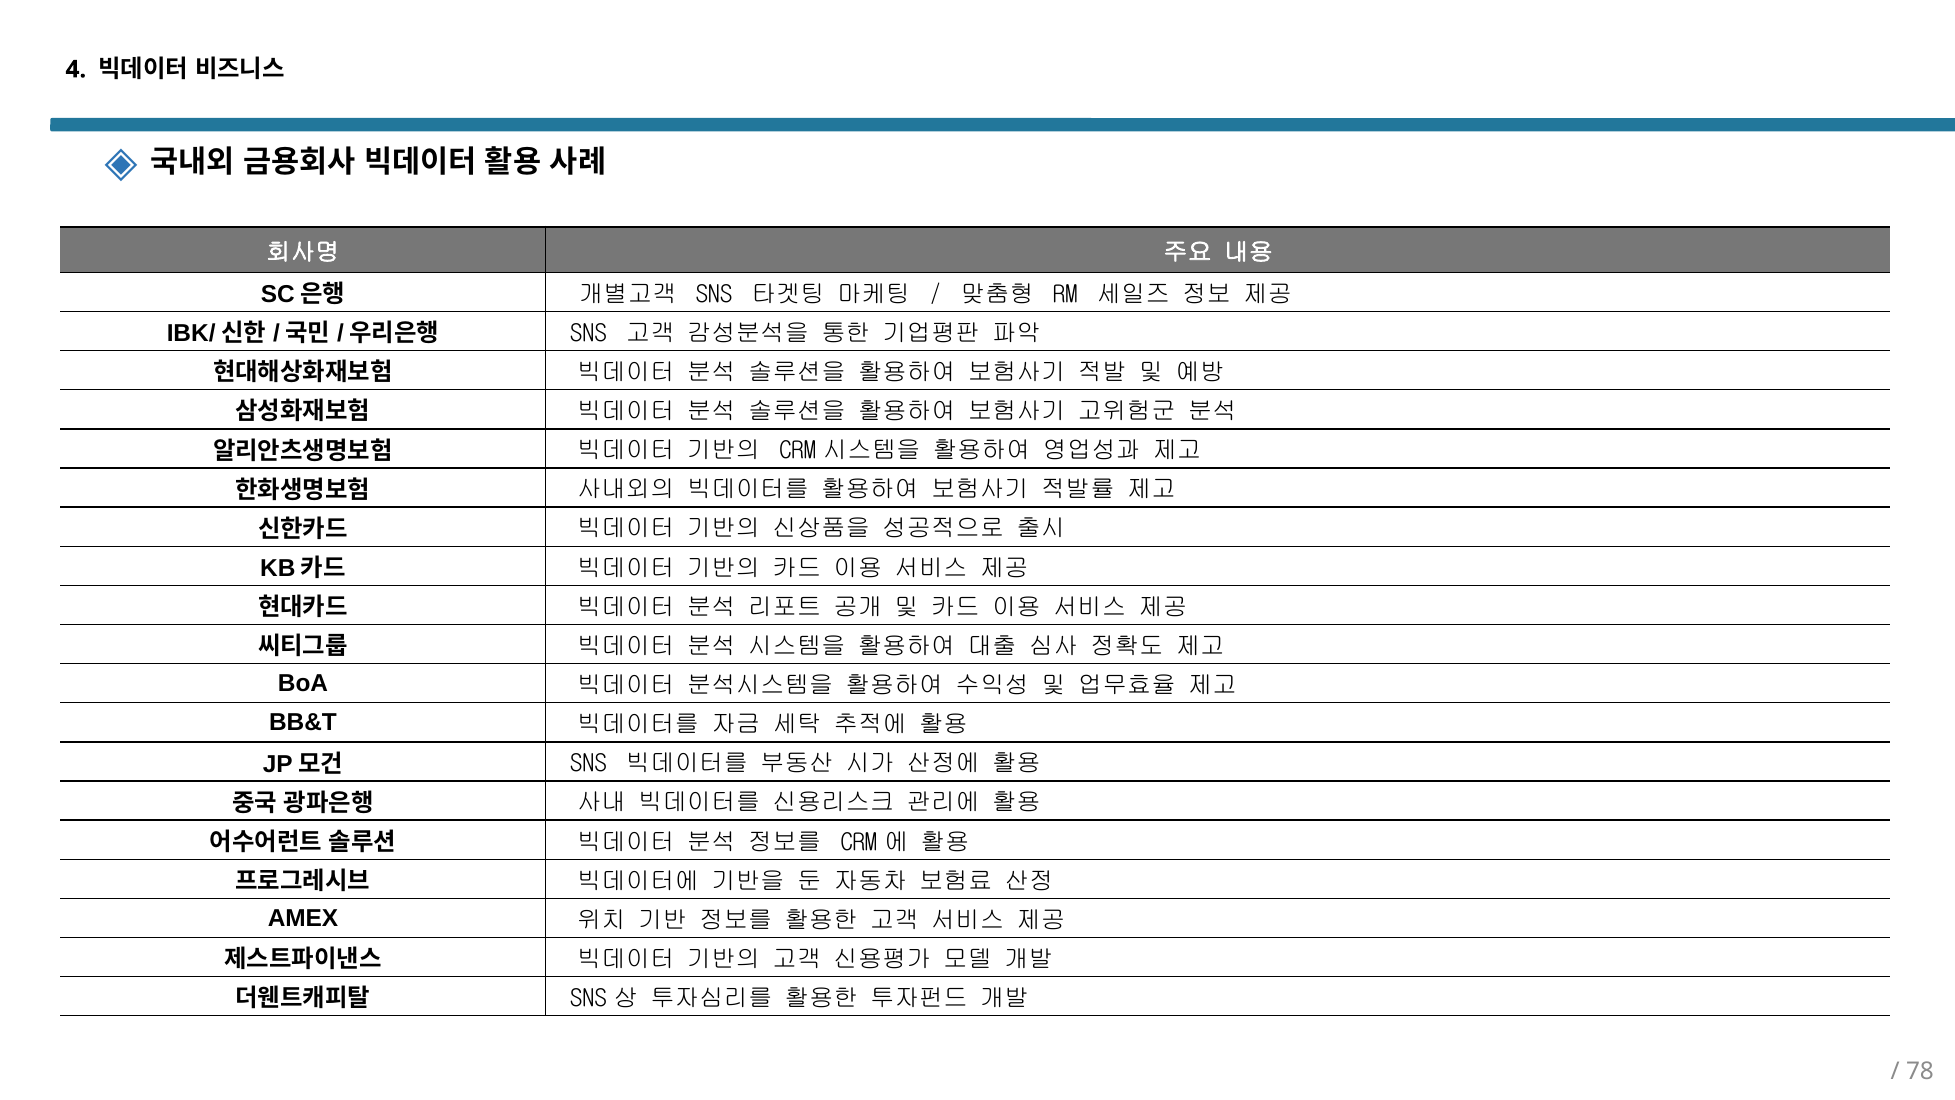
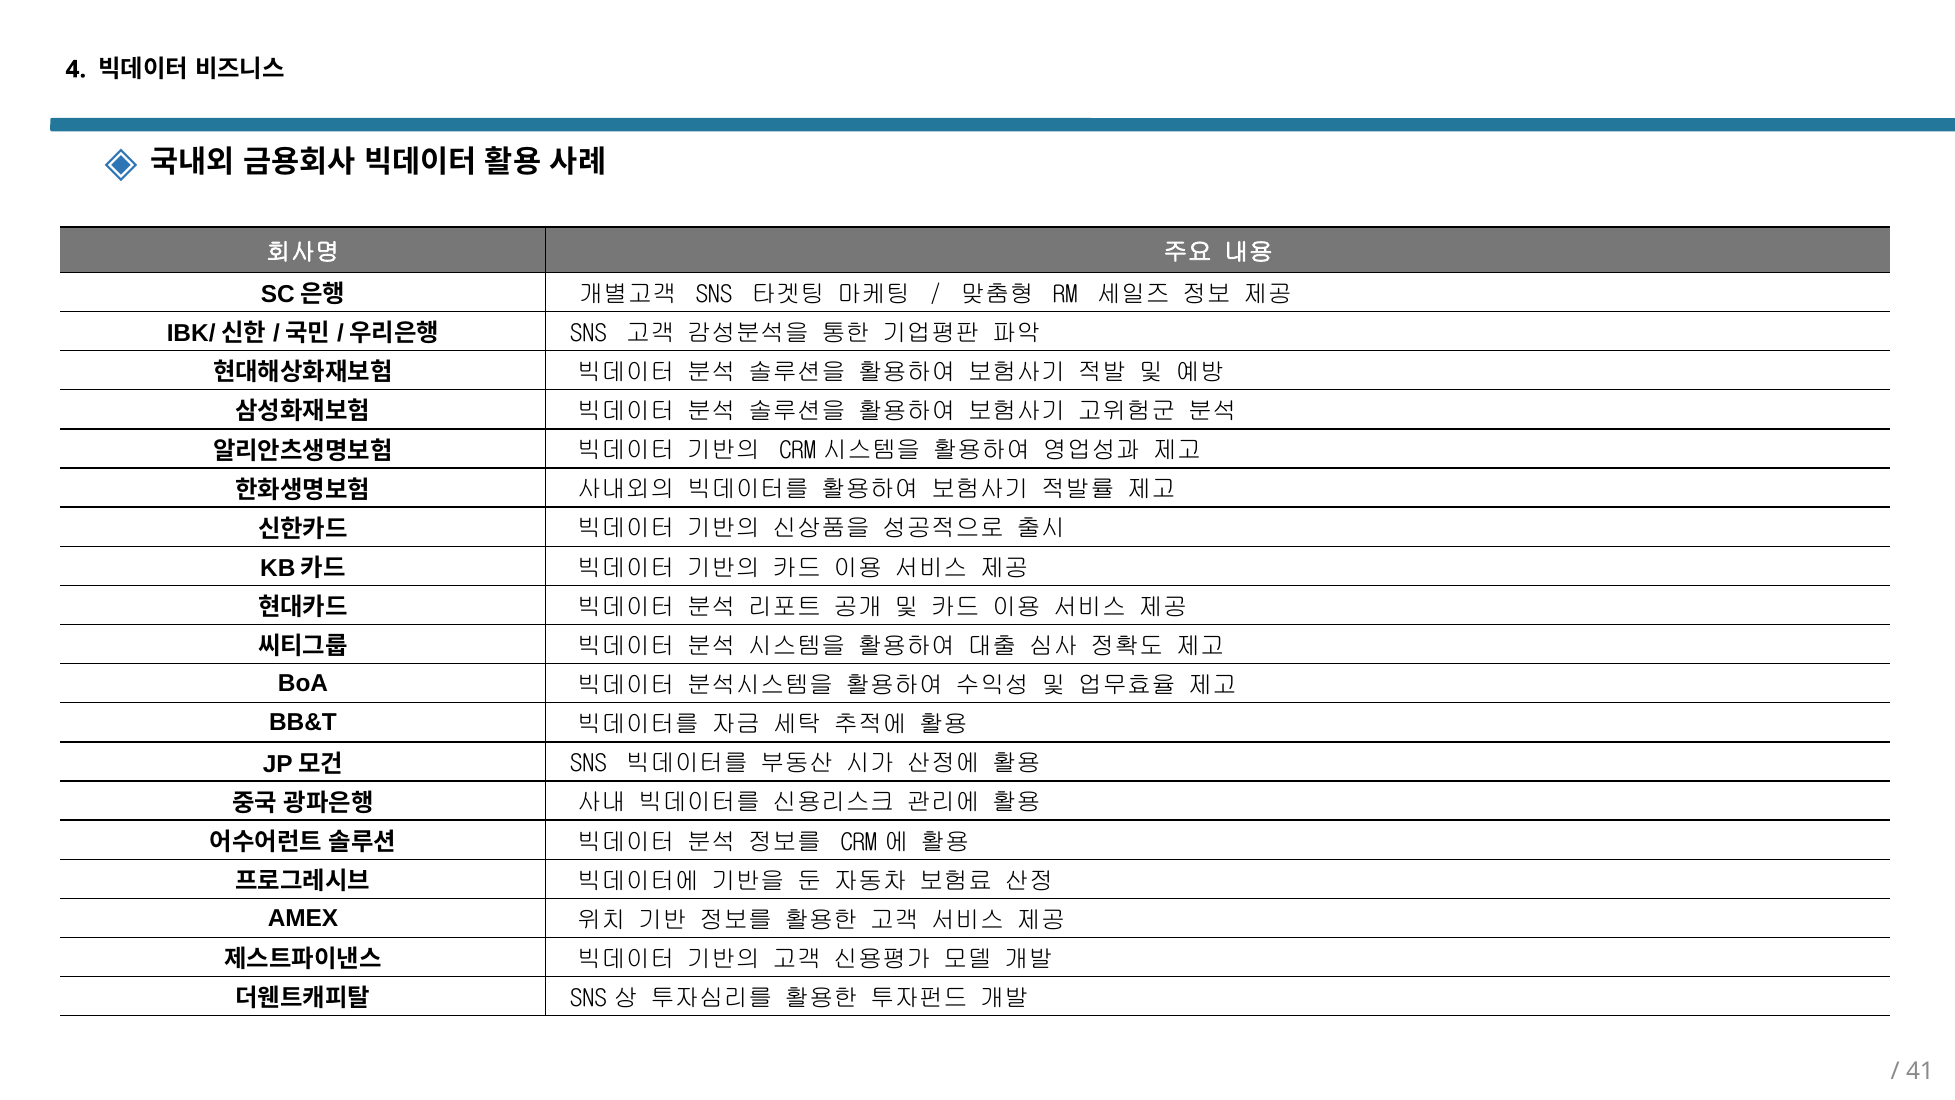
78: 78 -> 41
